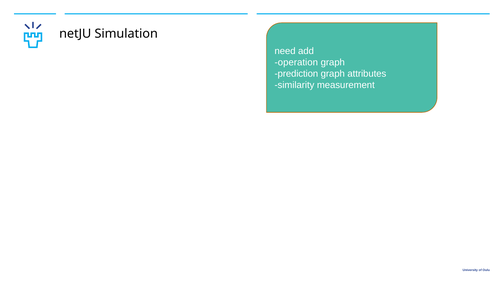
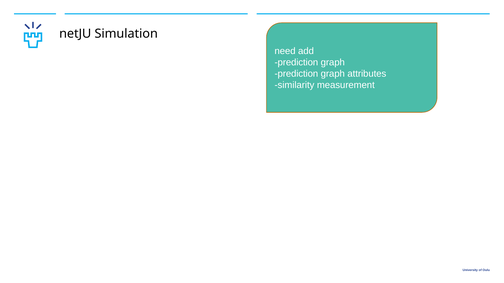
operation at (296, 63): operation -> prediction
